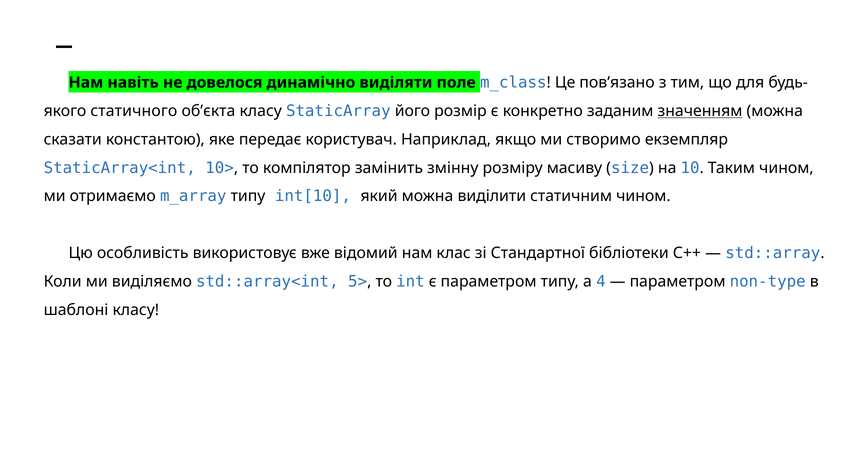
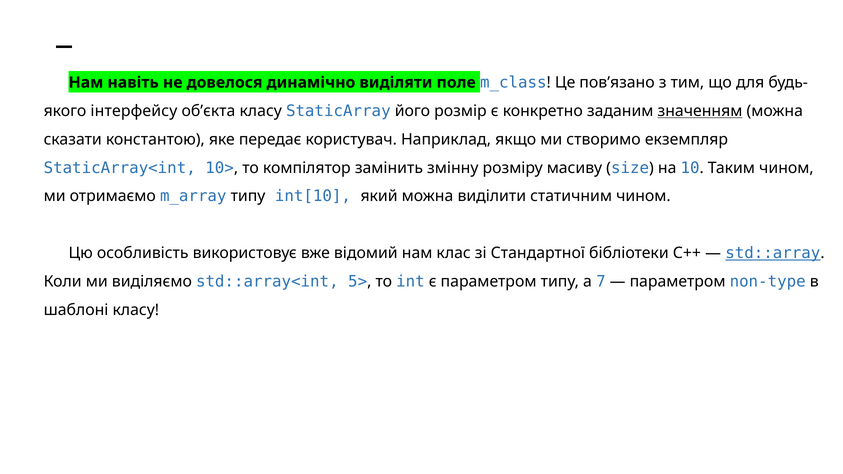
статичного: статичного -> інтерфейсу
std::array underline: none -> present
4: 4 -> 7
